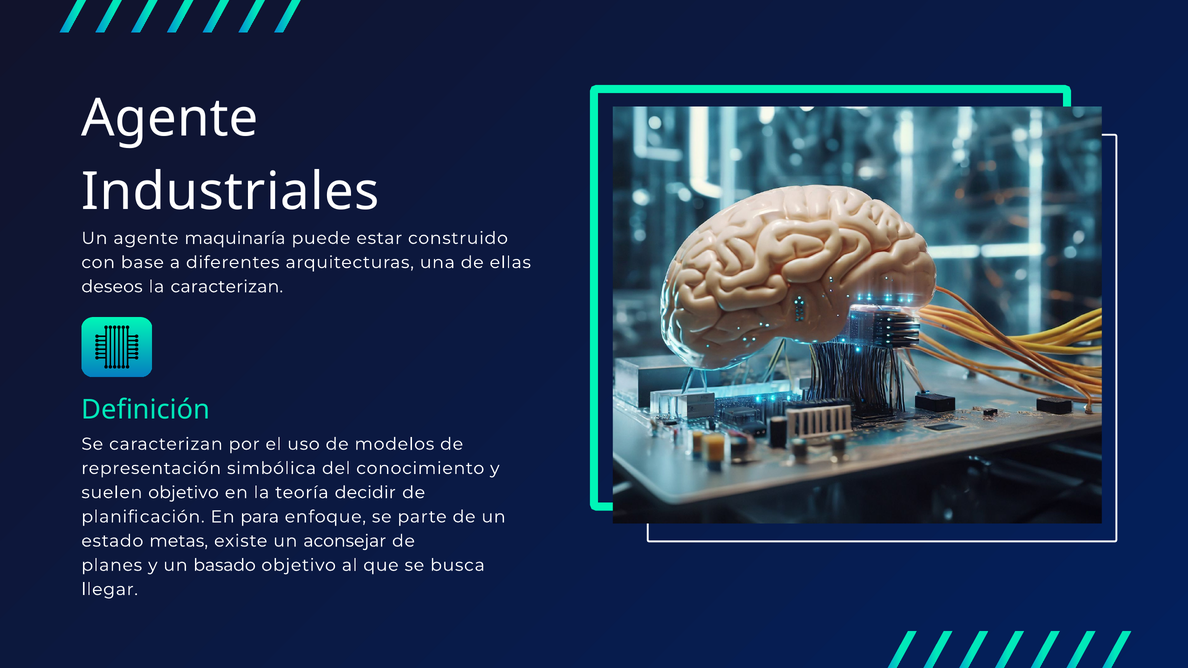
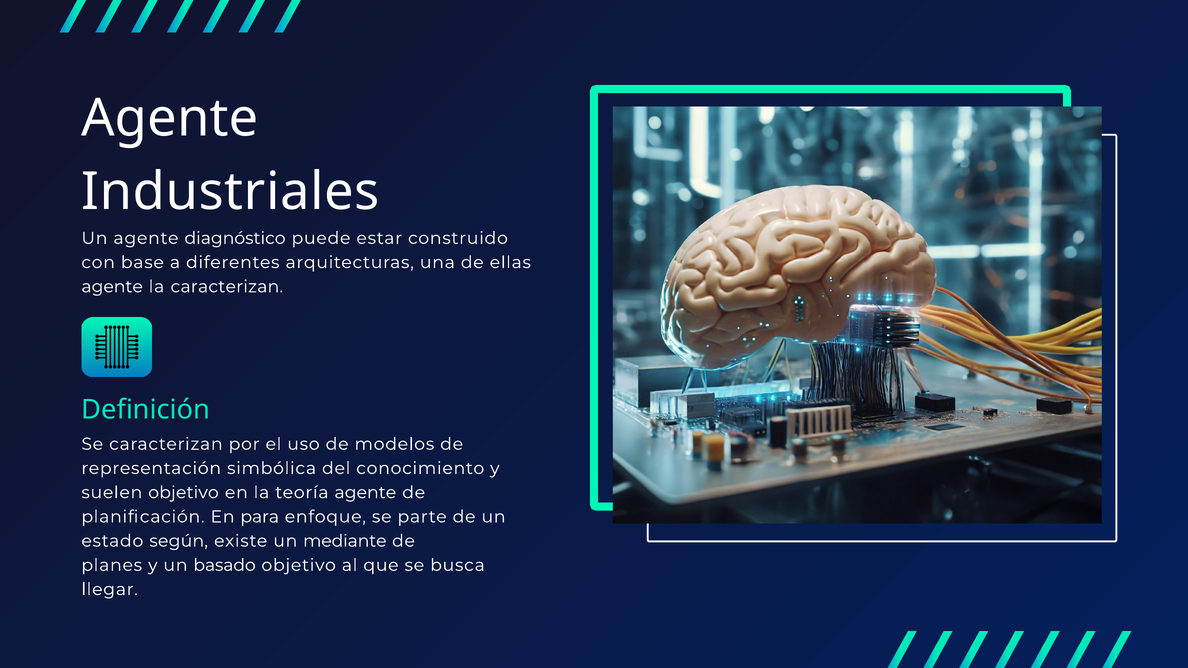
maquinaría: maquinaría -> diagnóstico
deseos at (112, 287): deseos -> agente
teoría decidir: decidir -> agente
metas: metas -> según
aconsejar: aconsejar -> mediante
